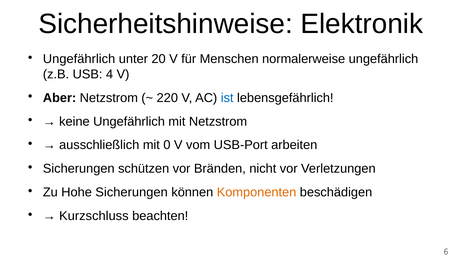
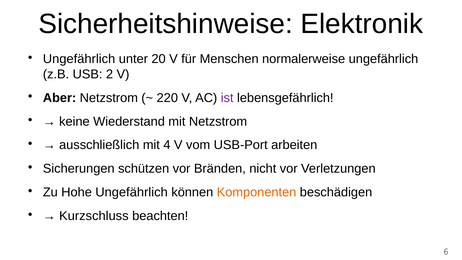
4: 4 -> 2
ist colour: blue -> purple
keine Ungefährlich: Ungefährlich -> Wiederstand
0: 0 -> 4
Hohe Sicherungen: Sicherungen -> Ungefährlich
